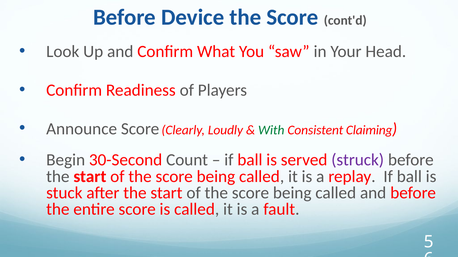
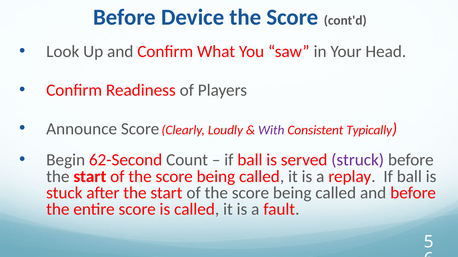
With colour: green -> purple
Claiming: Claiming -> Typically
30-Second: 30-Second -> 62-Second
